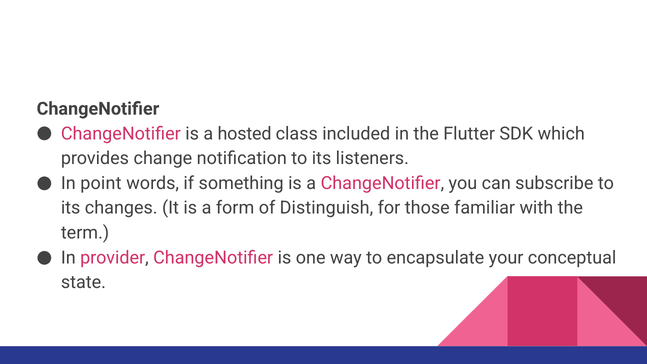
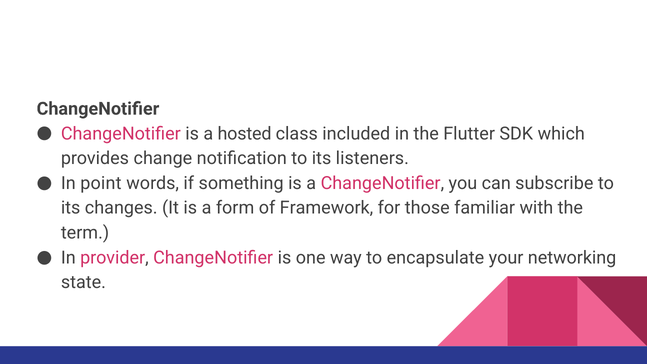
Distinguish: Distinguish -> Framework
conceptual: conceptual -> networking
